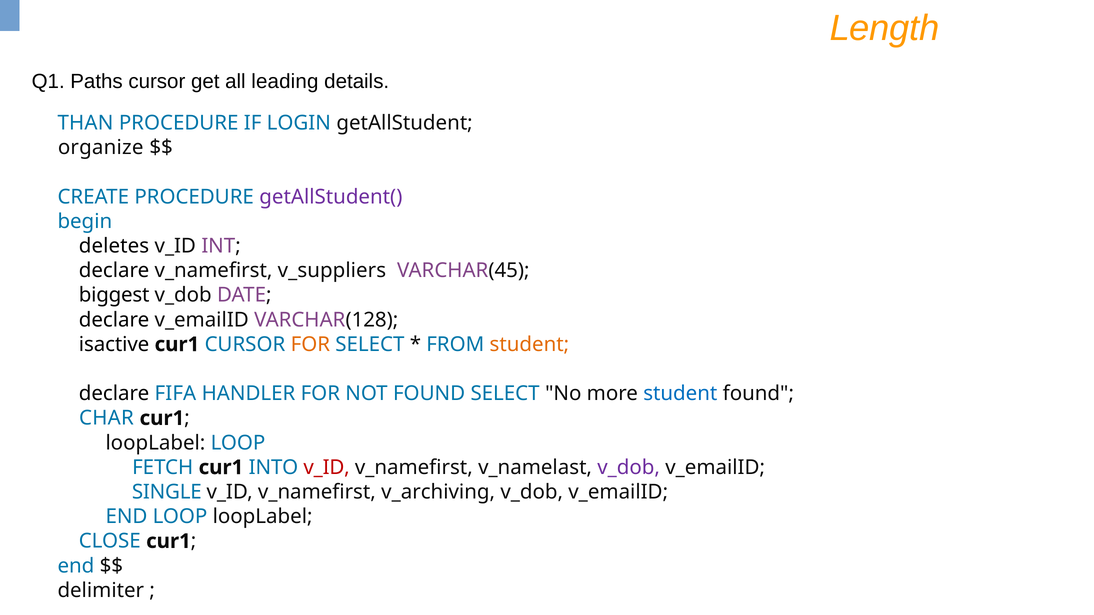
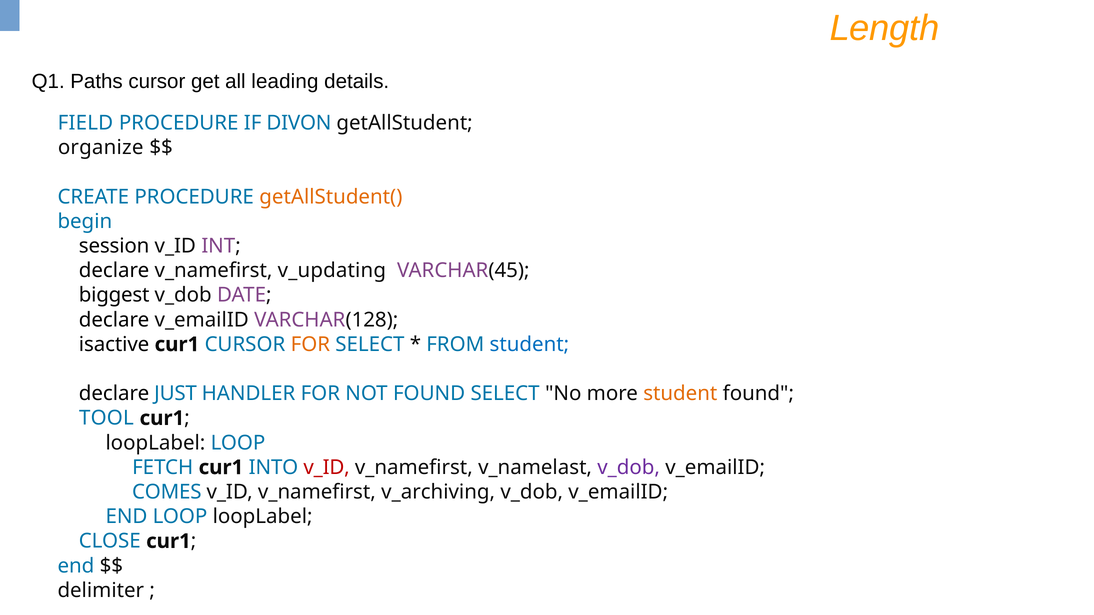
THAN: THAN -> FIELD
LOGIN: LOGIN -> DIVON
getAllStudent( colour: purple -> orange
deletes: deletes -> session
v_suppliers: v_suppliers -> v_updating
student at (529, 345) colour: orange -> blue
FIFA: FIFA -> JUST
student at (680, 394) colour: blue -> orange
CHAR: CHAR -> TOOL
SINGLE: SINGLE -> COMES
